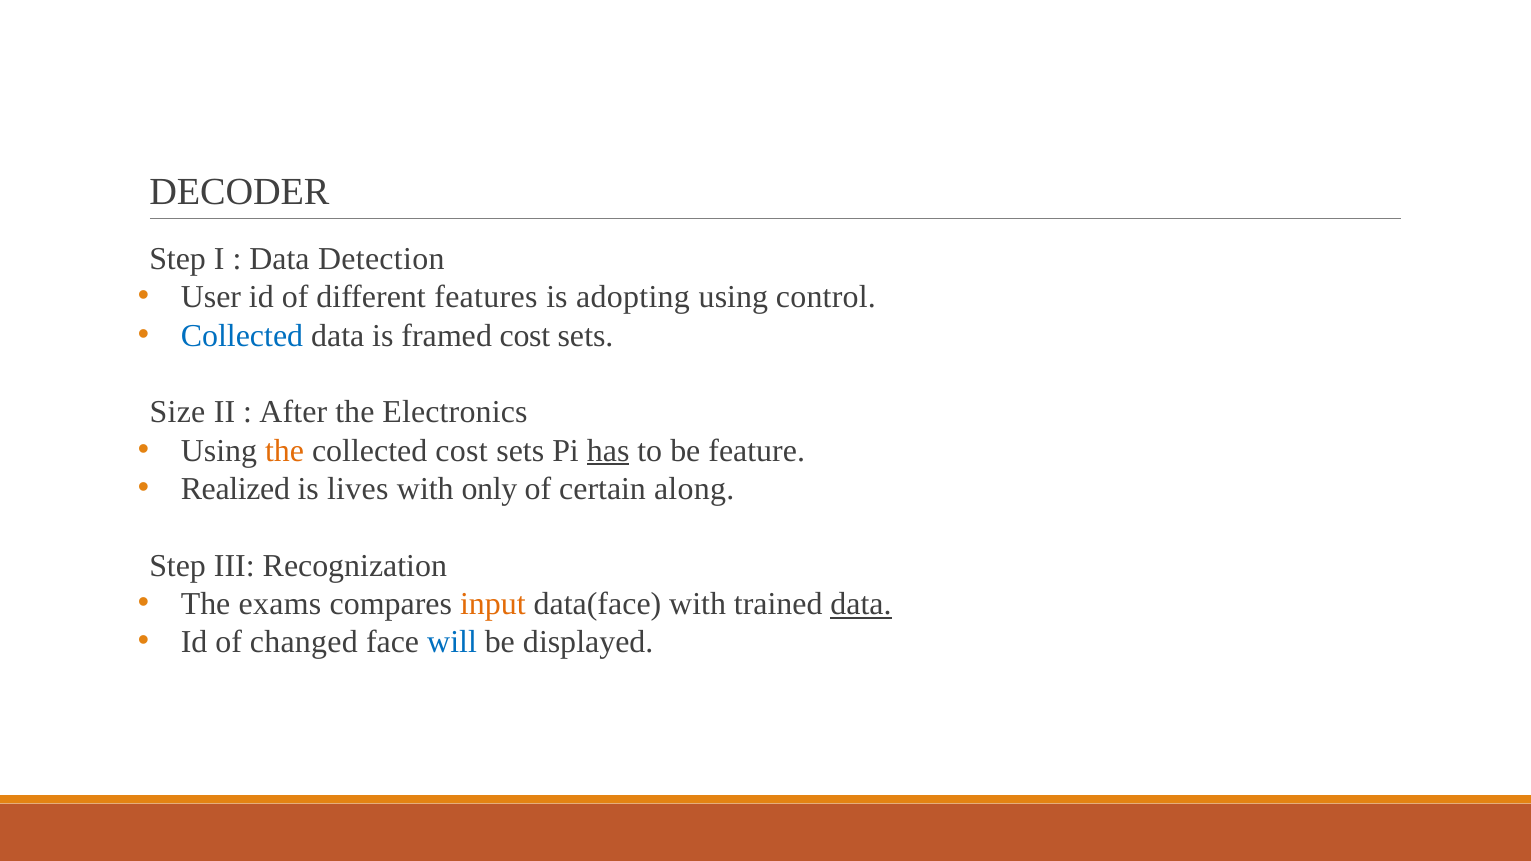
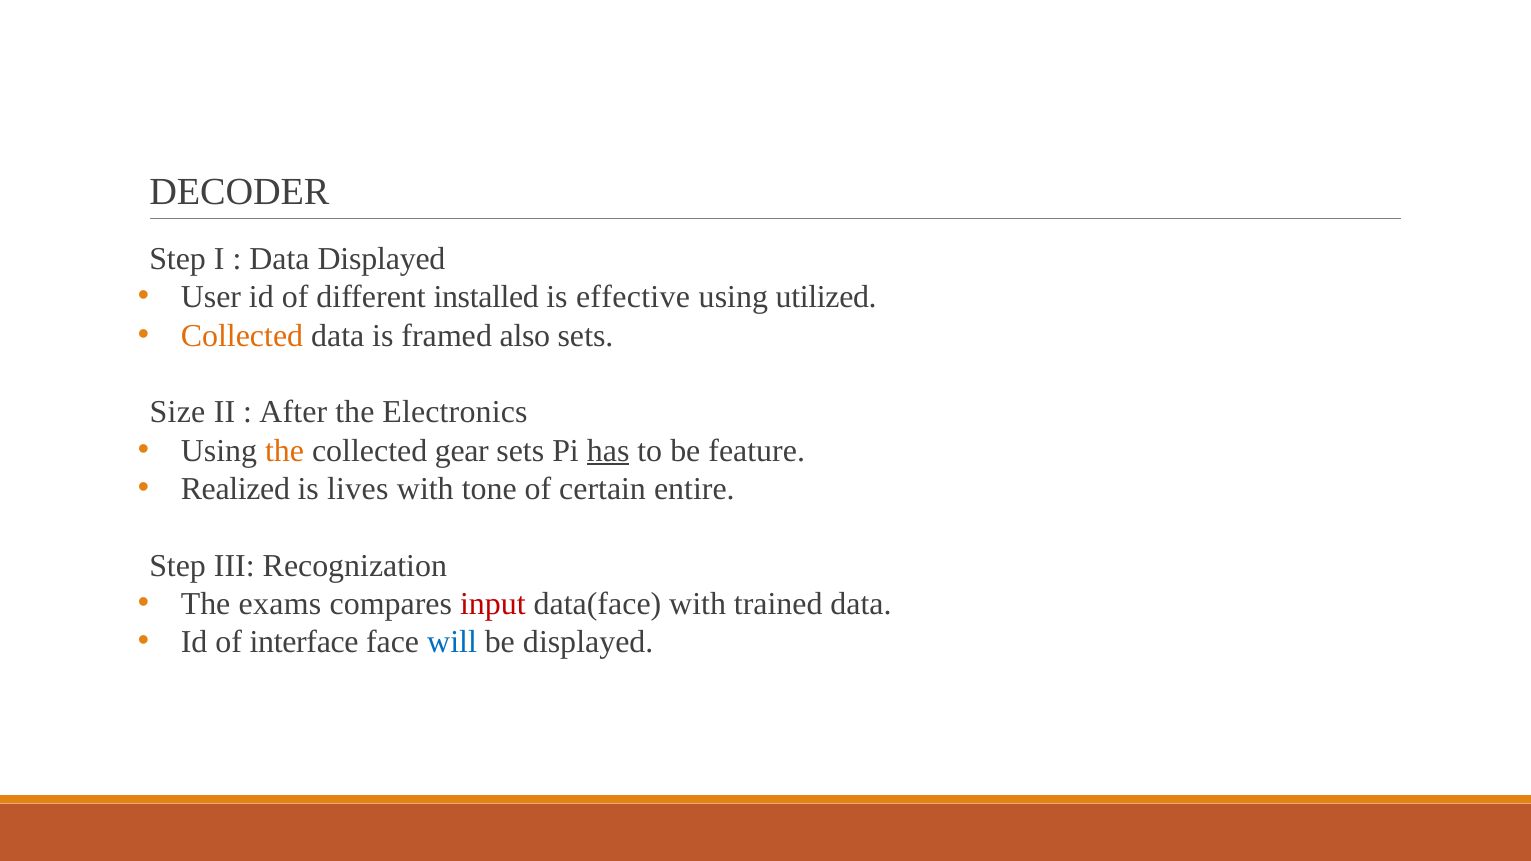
Data Detection: Detection -> Displayed
features: features -> installed
adopting: adopting -> effective
control: control -> utilized
Collected at (242, 336) colour: blue -> orange
framed cost: cost -> also
collected cost: cost -> gear
only: only -> tone
along: along -> entire
input colour: orange -> red
data at (861, 604) underline: present -> none
changed: changed -> interface
